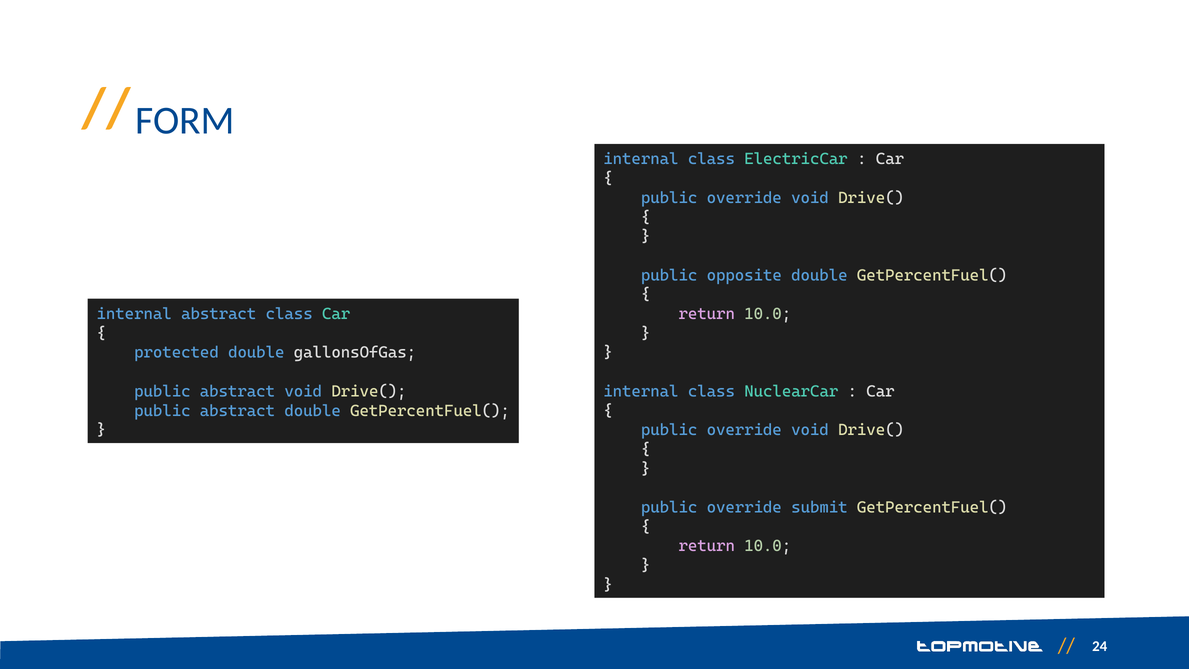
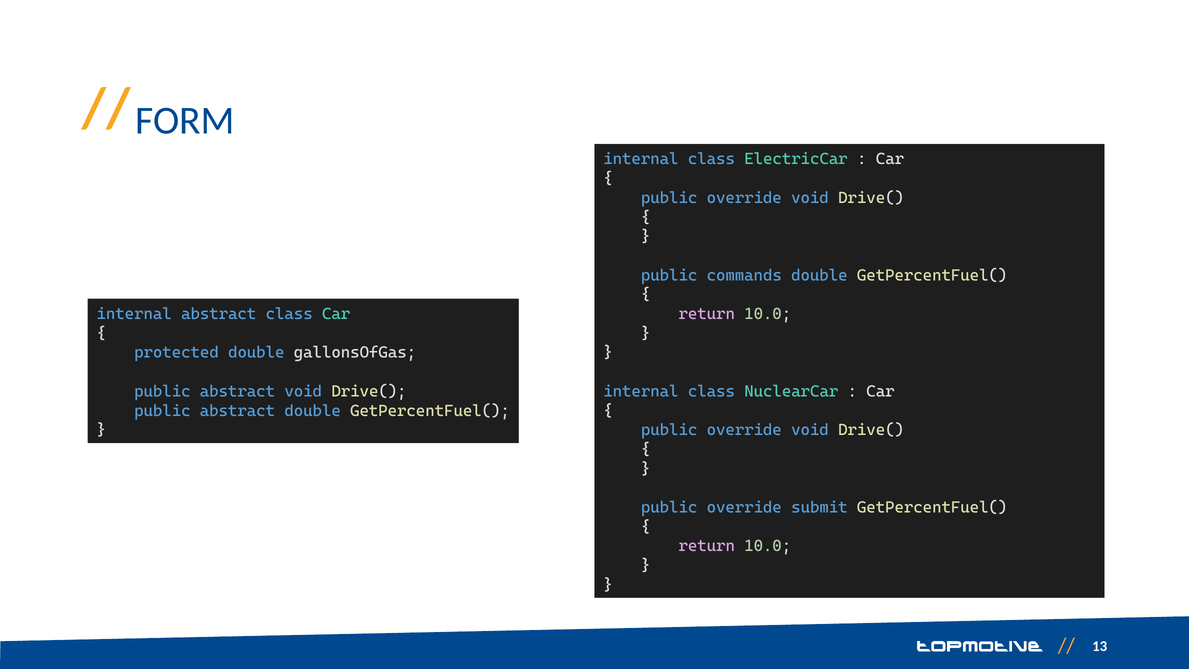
opposite: opposite -> commands
24: 24 -> 13
